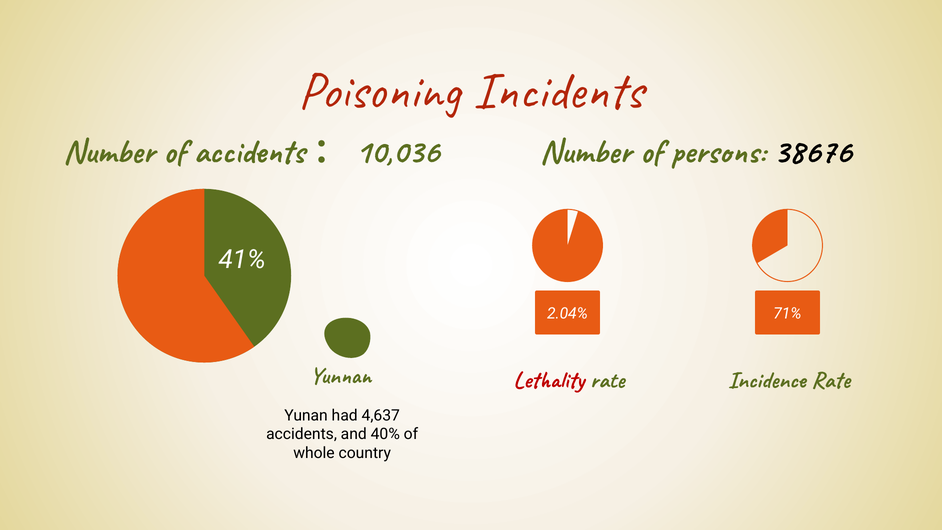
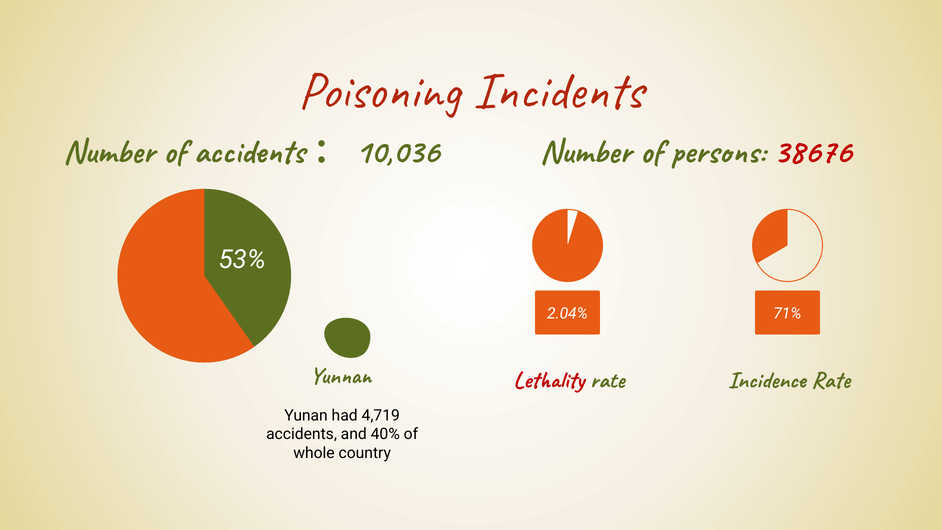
38676 colour: black -> red
41%: 41% -> 53%
4,637: 4,637 -> 4,719
